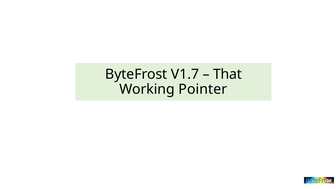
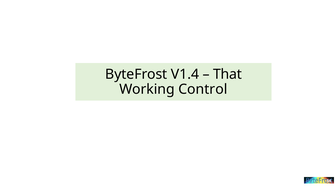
V1.7: V1.7 -> V1.4
Pointer: Pointer -> Control
